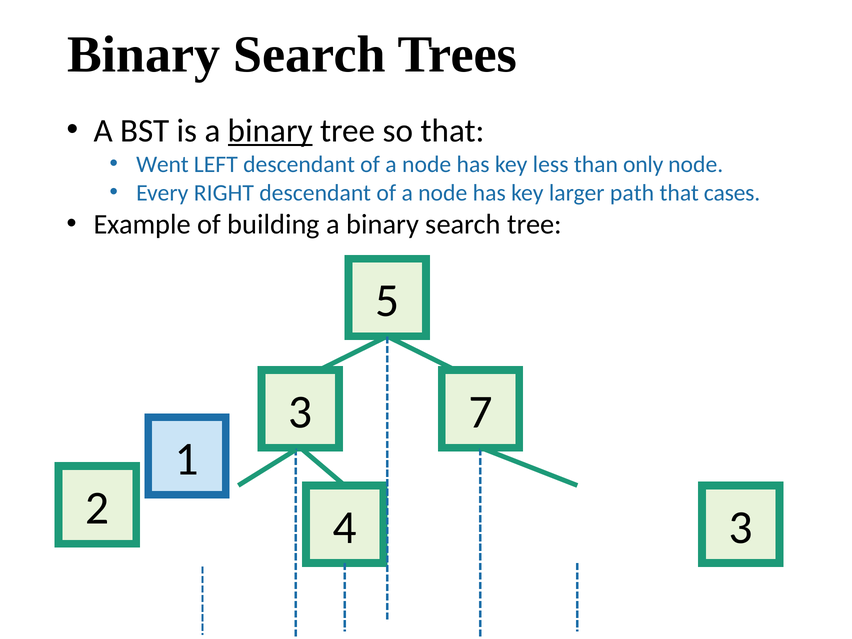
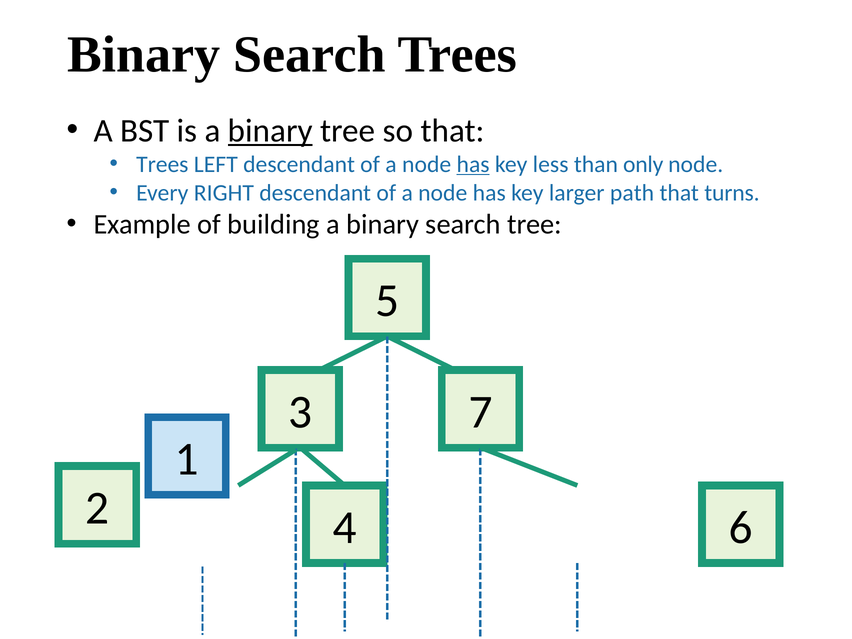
Went at (162, 164): Went -> Trees
has at (473, 164) underline: none -> present
cases: cases -> turns
2 3: 3 -> 6
